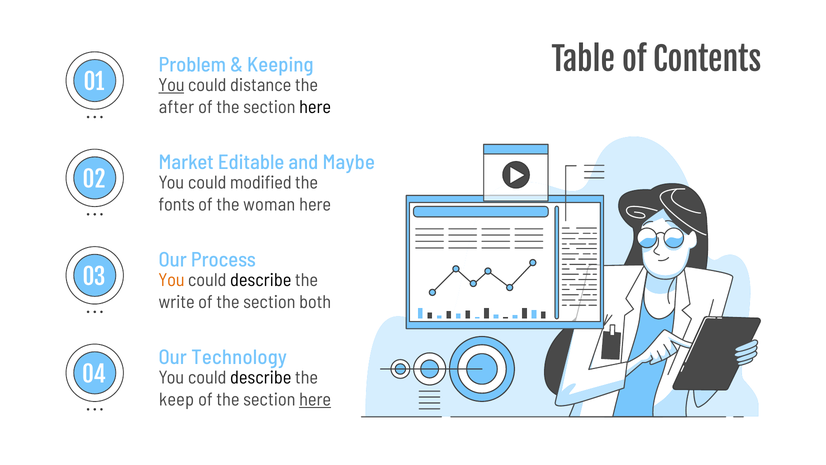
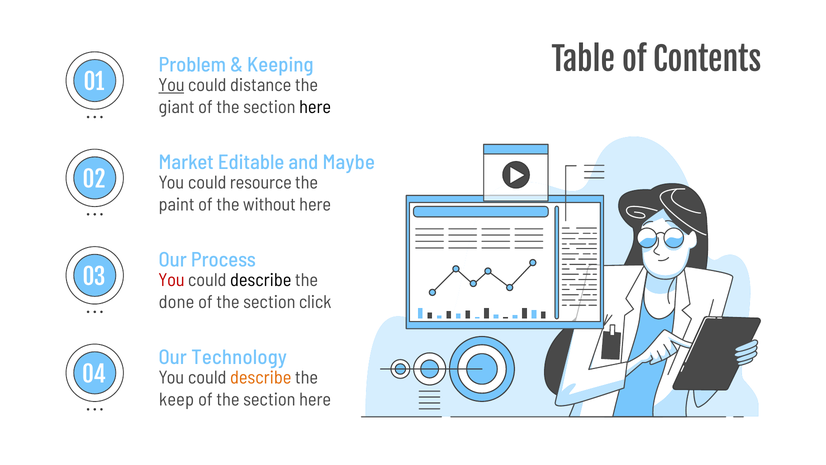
after: after -> giant
modified: modified -> resource
fonts: fonts -> paint
woman: woman -> without
You at (171, 280) colour: orange -> red
write: write -> done
both: both -> click
describe at (261, 377) colour: black -> orange
here at (315, 399) underline: present -> none
